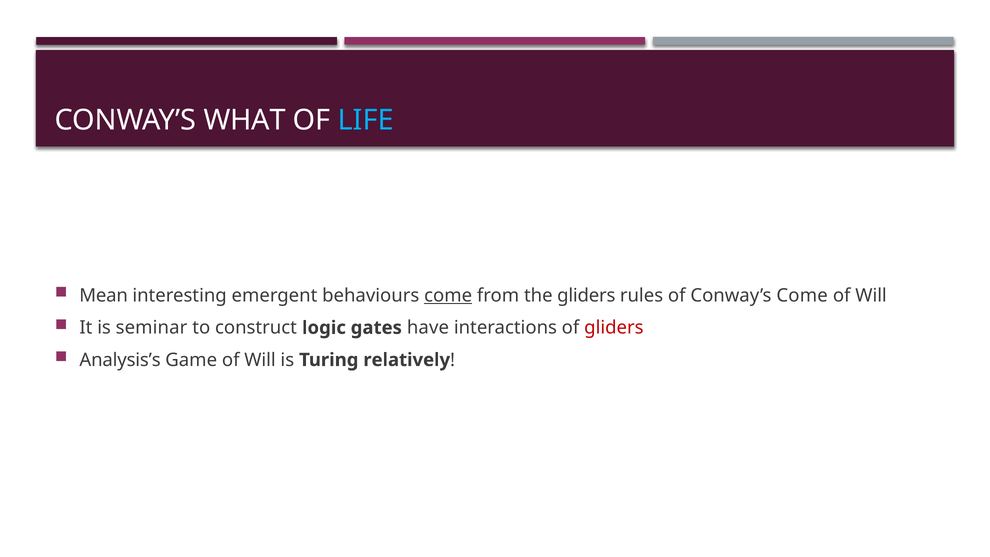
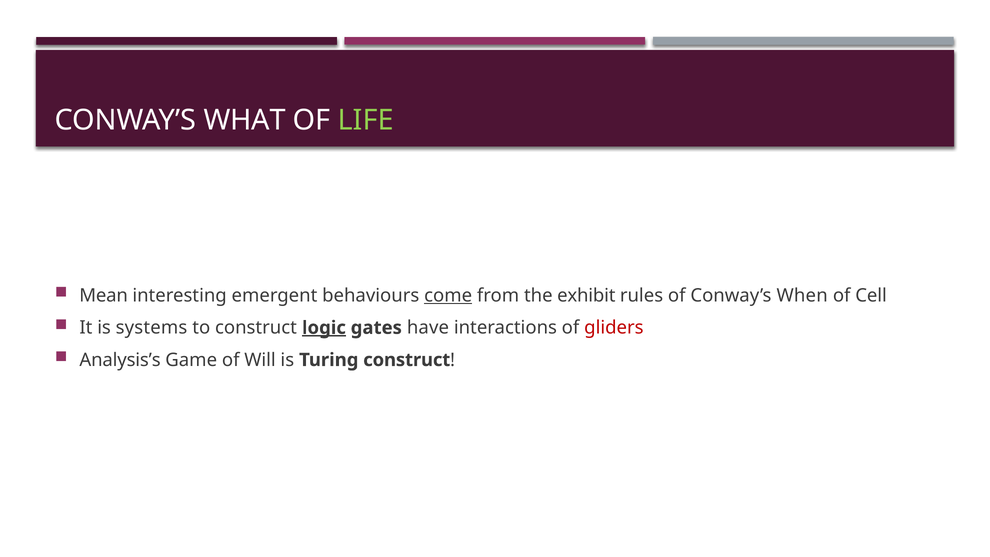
LIFE colour: light blue -> light green
the gliders: gliders -> exhibit
Conway’s Come: Come -> When
Will at (871, 295): Will -> Cell
seminar: seminar -> systems
logic underline: none -> present
Turing relatively: relatively -> construct
